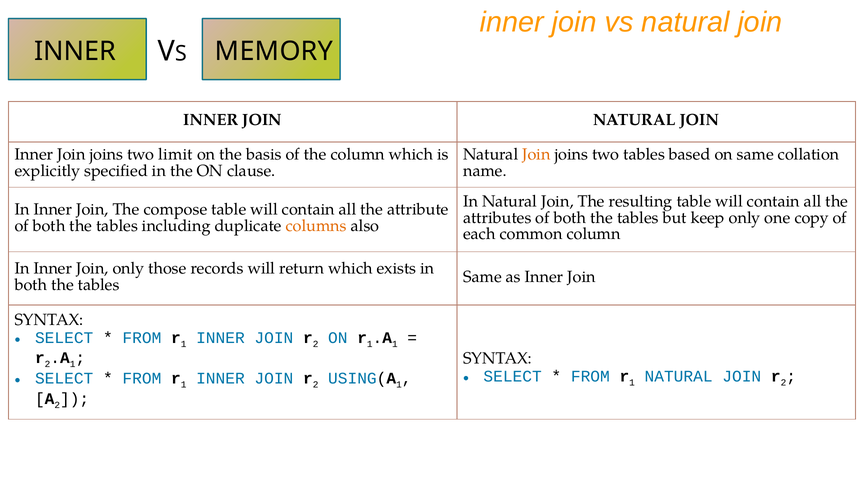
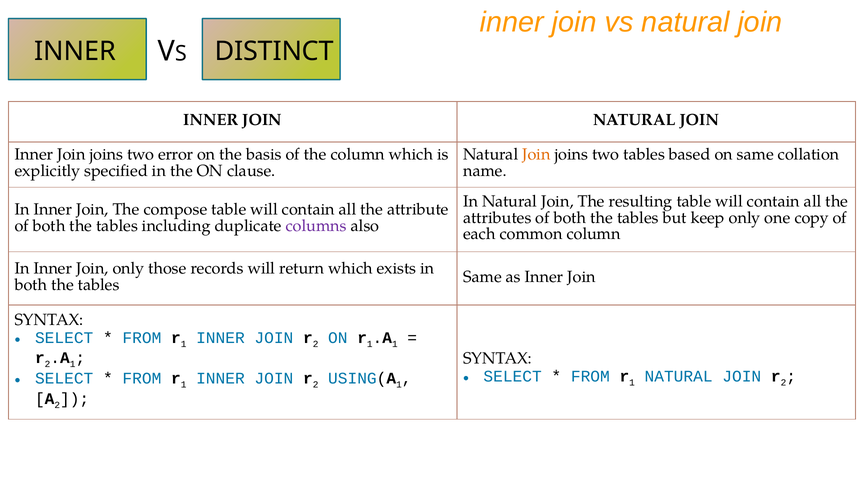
MEMORY: MEMORY -> DISTINCT
limit: limit -> error
columns colour: orange -> purple
